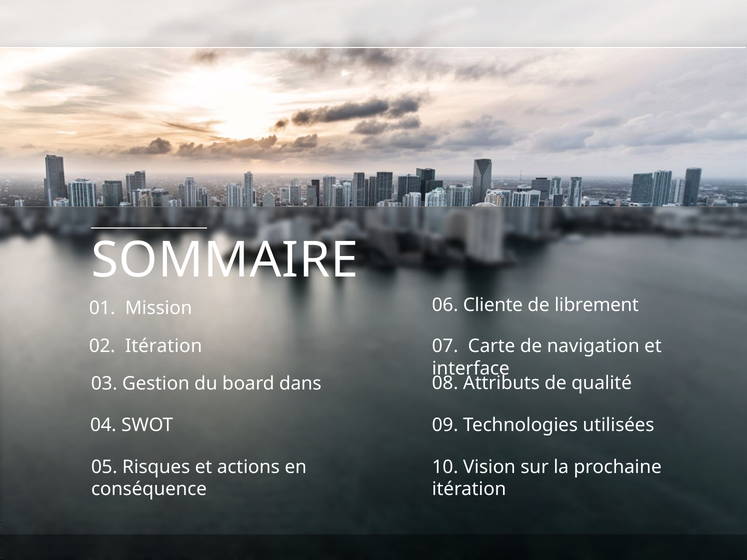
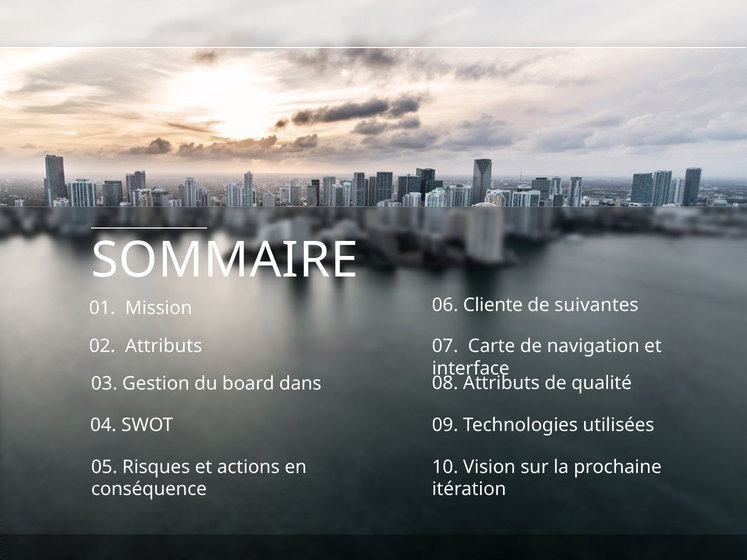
librement: librement -> suivantes
02 Itération: Itération -> Attributs
